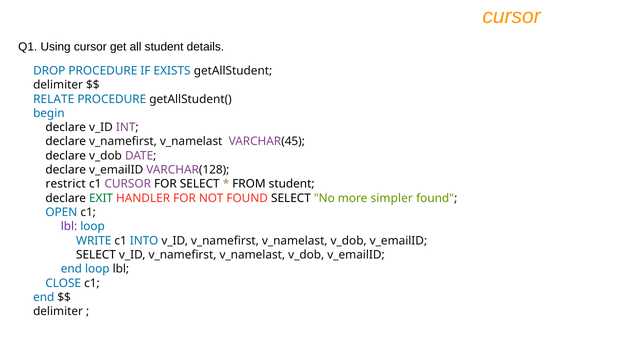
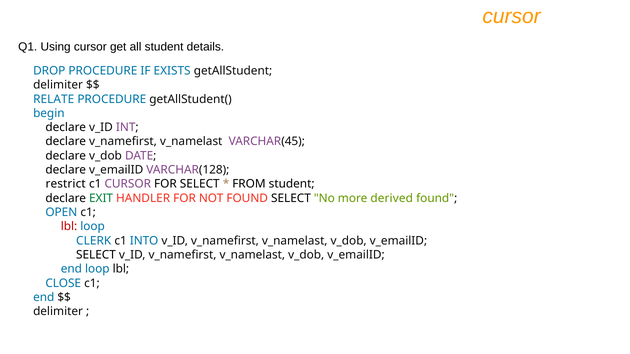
simpler: simpler -> derived
lbl at (69, 227) colour: purple -> red
WRITE: WRITE -> CLERK
